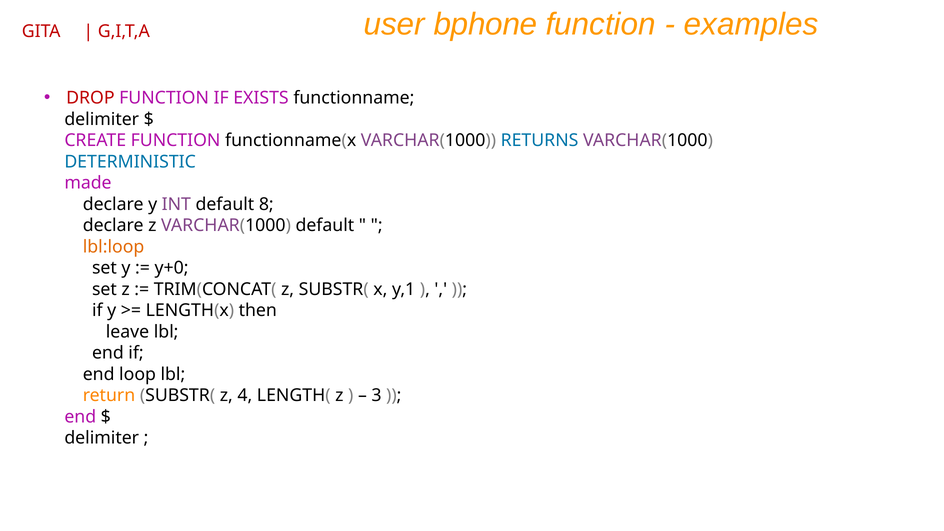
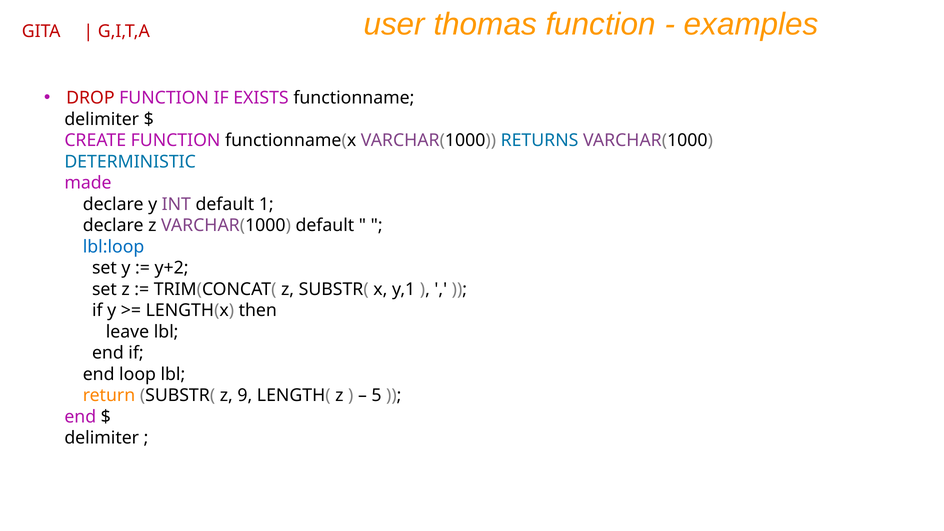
bphone: bphone -> thomas
8: 8 -> 1
lbl:loop colour: orange -> blue
y+0: y+0 -> y+2
4: 4 -> 9
3: 3 -> 5
